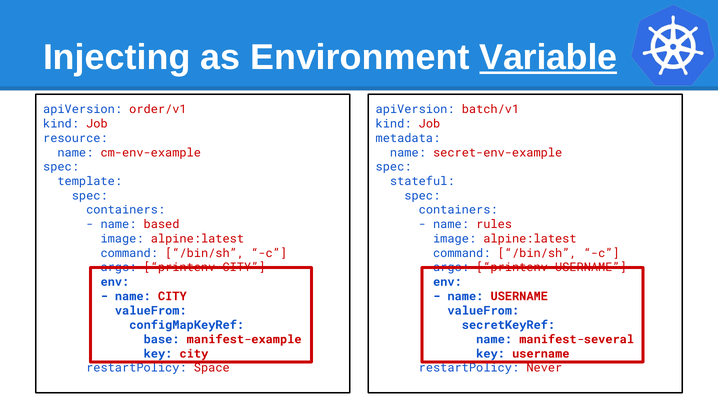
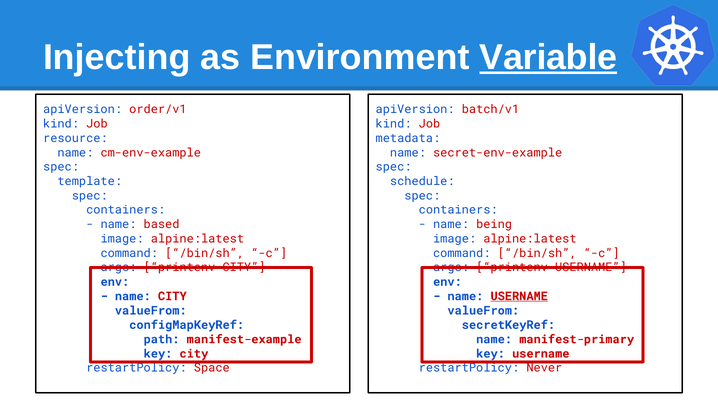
stateful: stateful -> schedule
rules: rules -> being
USERNAME at (519, 296) underline: none -> present
base: base -> path
manifest-several: manifest-several -> manifest-primary
